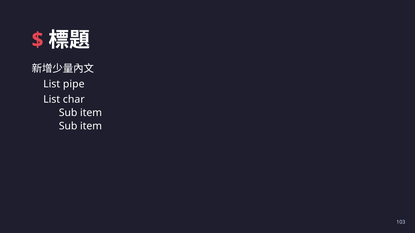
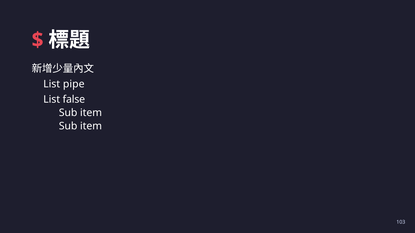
char: char -> false
